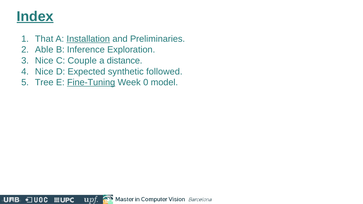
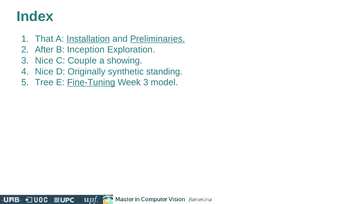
Index underline: present -> none
Preliminaries underline: none -> present
Able: Able -> After
Inference: Inference -> Inception
distance: distance -> showing
Expected: Expected -> Originally
followed: followed -> standing
Week 0: 0 -> 3
